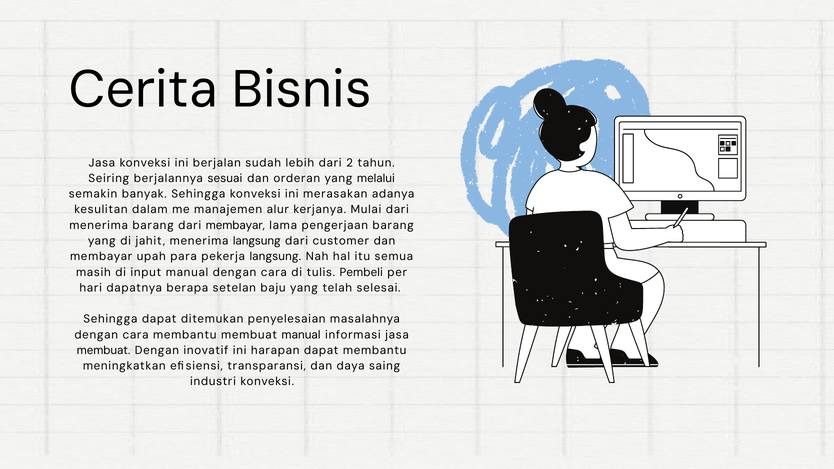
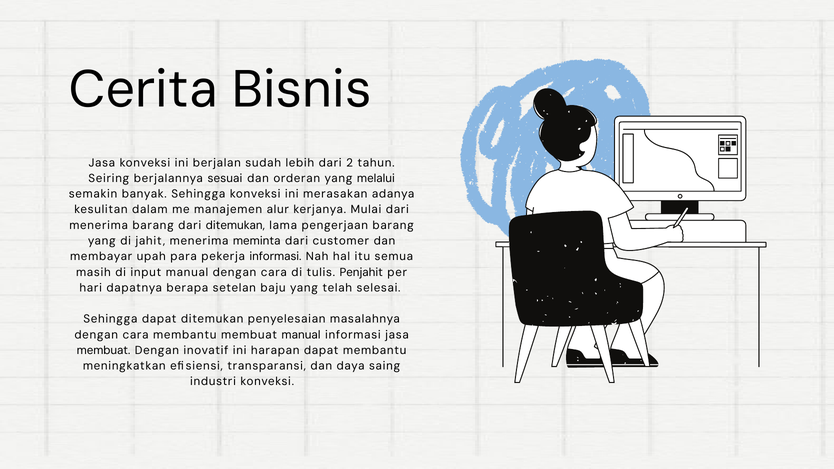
dari membayar: membayar -> ditemukan
menerima langsung: langsung -> meminta
pekerja langsung: langsung -> informasi
Pembeli: Pembeli -> Penjahit
